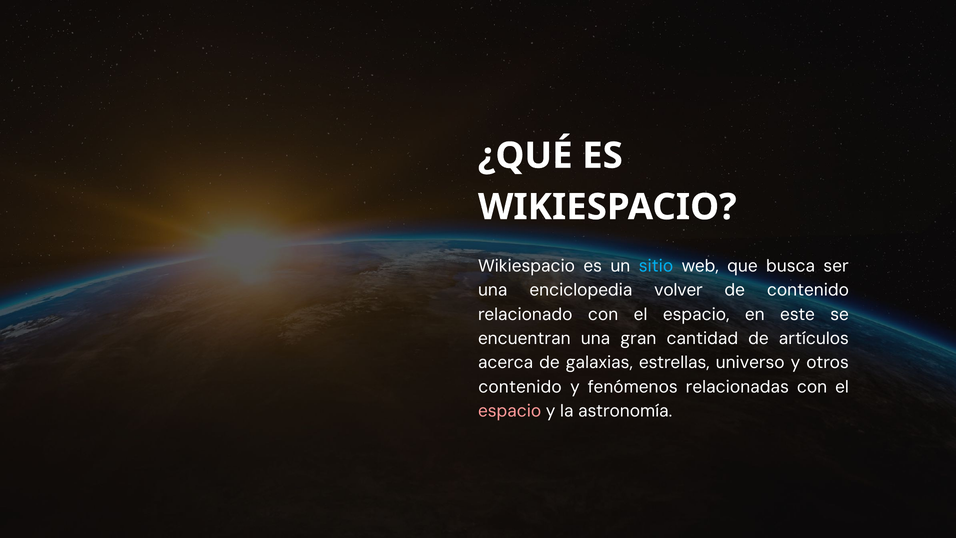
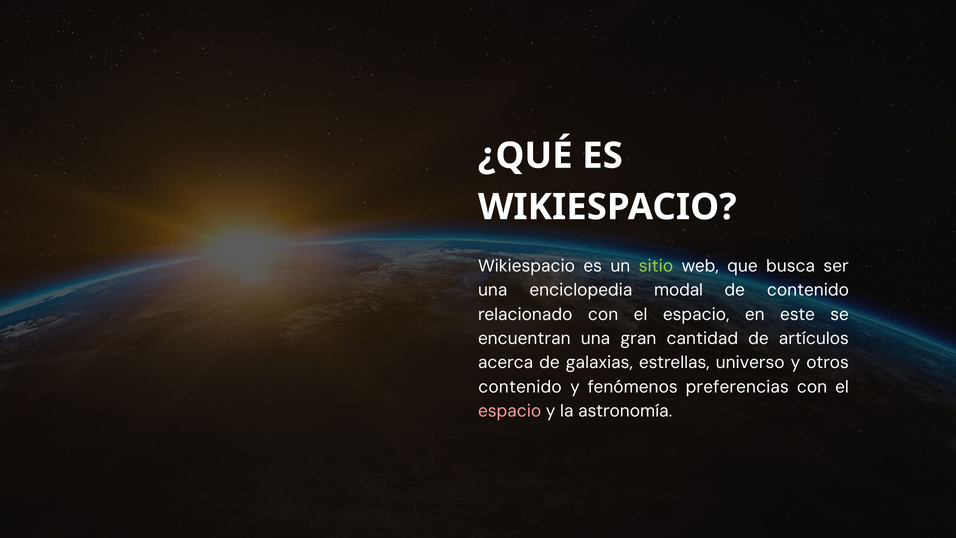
sitio colour: light blue -> light green
volver: volver -> modal
relacionadas: relacionadas -> preferencias
